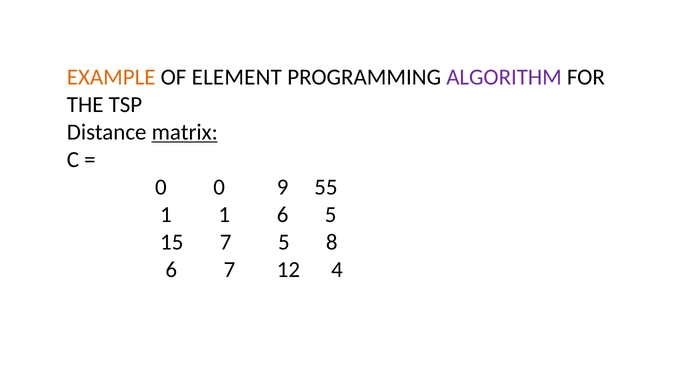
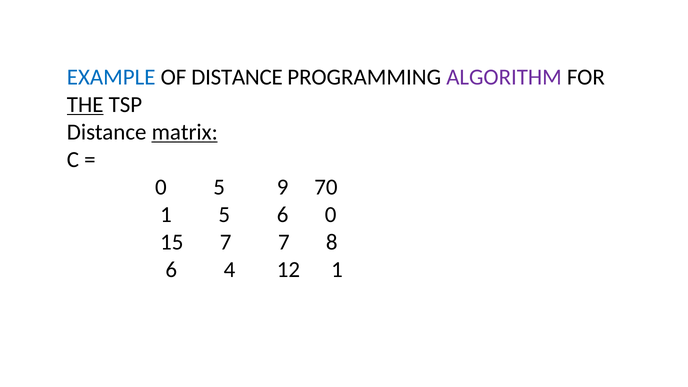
EXAMPLE colour: orange -> blue
OF ELEMENT: ELEMENT -> DISTANCE
THE underline: none -> present
0 0: 0 -> 5
55: 55 -> 70
1 1: 1 -> 5
6 5: 5 -> 0
7 5: 5 -> 7
6 7: 7 -> 4
12 4: 4 -> 1
